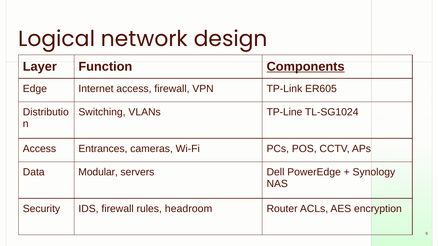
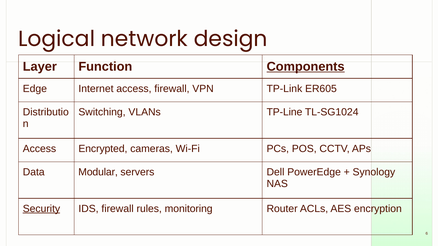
Entrances: Entrances -> Encrypted
Security underline: none -> present
headroom: headroom -> monitoring
